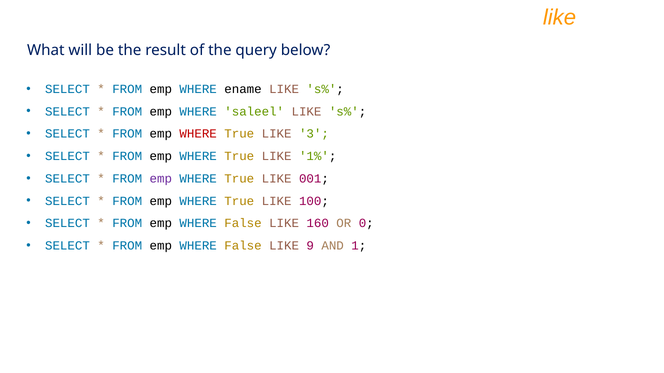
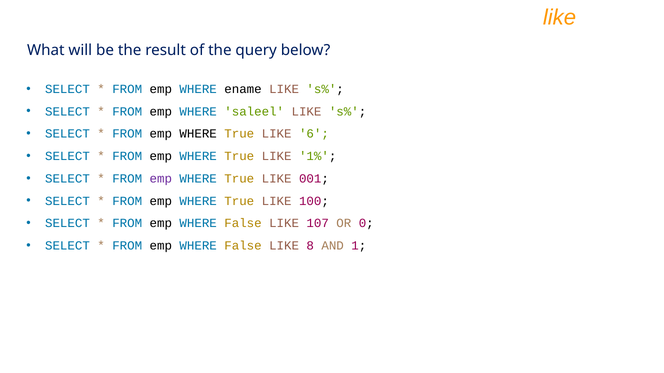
WHERE at (198, 134) colour: red -> black
3: 3 -> 6
160: 160 -> 107
9: 9 -> 8
